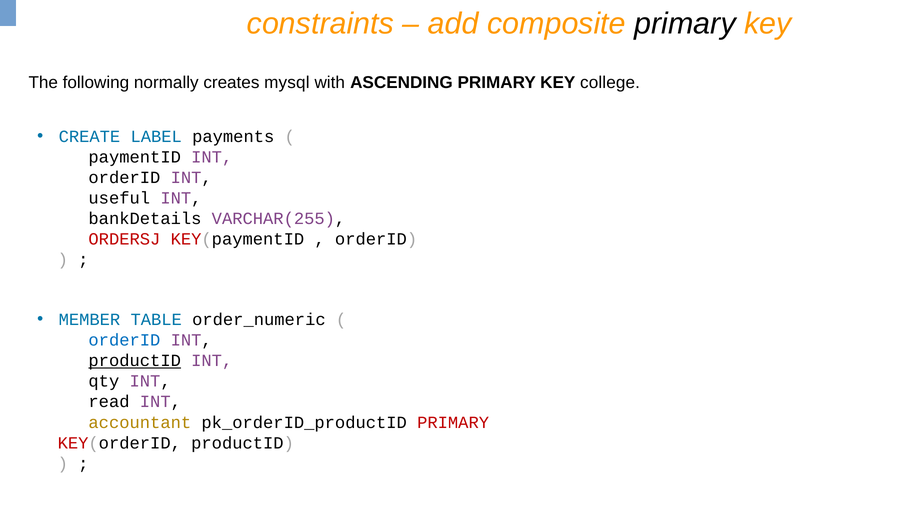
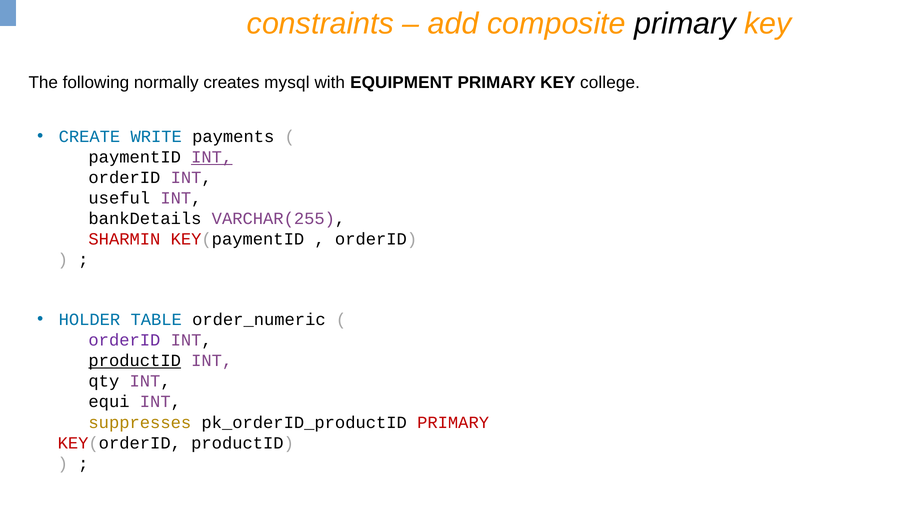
ASCENDING: ASCENDING -> EQUIPMENT
LABEL: LABEL -> WRITE
INT at (212, 157) underline: none -> present
ORDERSJ: ORDERSJ -> SHARMIN
MEMBER: MEMBER -> HOLDER
orderID at (124, 341) colour: blue -> purple
read: read -> equi
accountant: accountant -> suppresses
